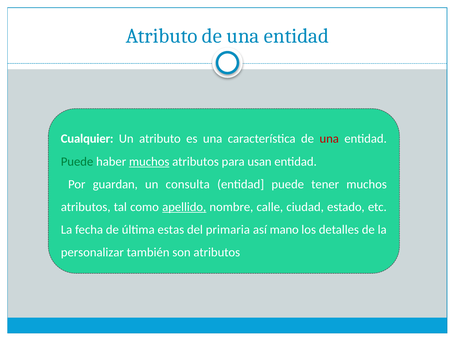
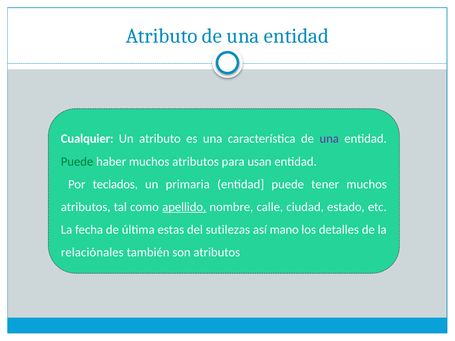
una at (329, 139) colour: red -> purple
muchos at (149, 162) underline: present -> none
guardan: guardan -> teclados
consulta: consulta -> primaria
primaria: primaria -> sutilezas
personalizar: personalizar -> relaciónales
